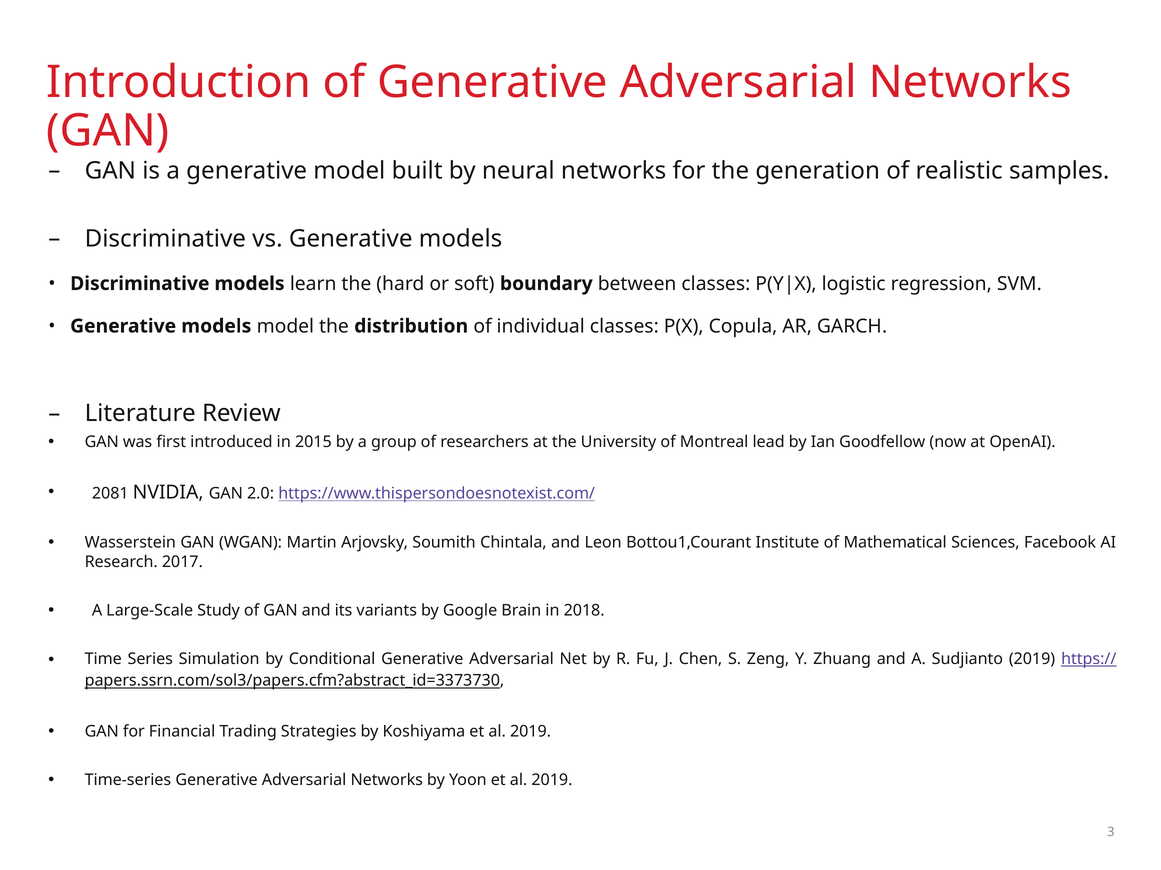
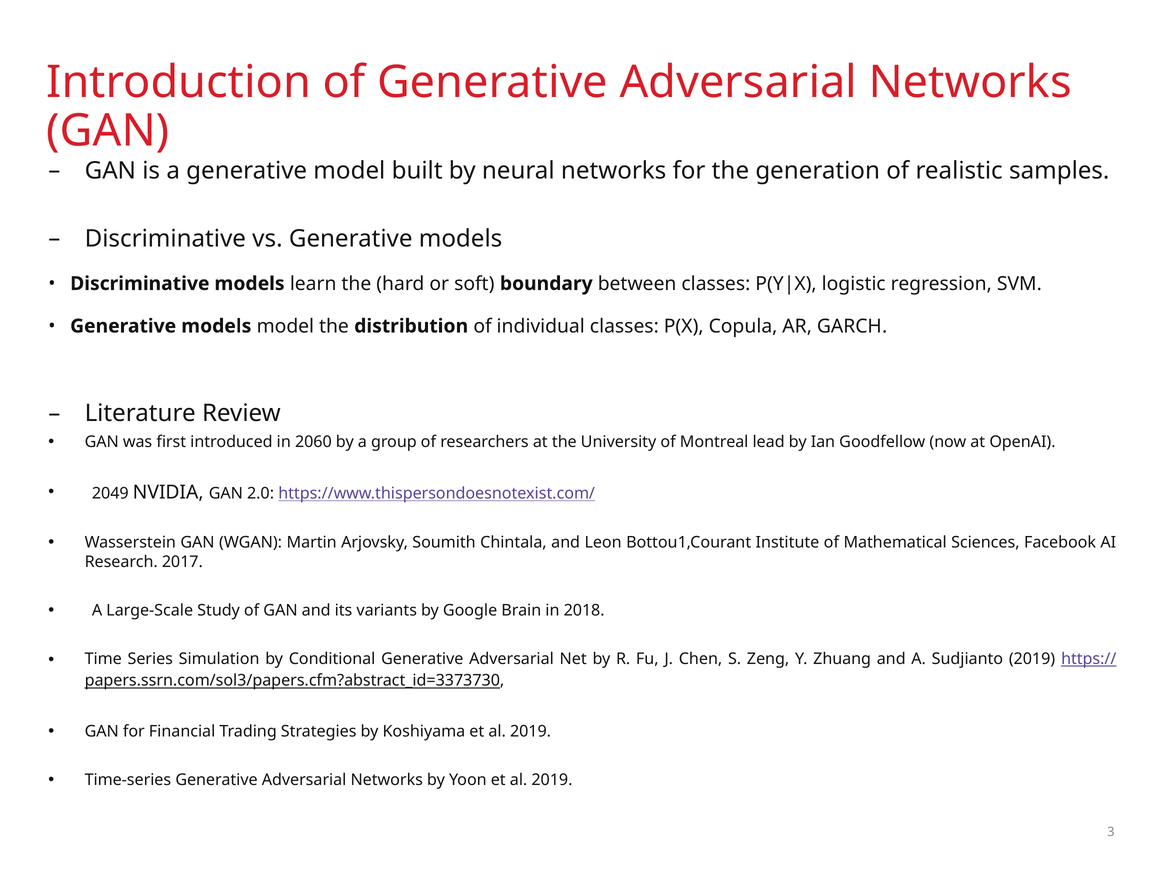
2015: 2015 -> 2060
2081: 2081 -> 2049
